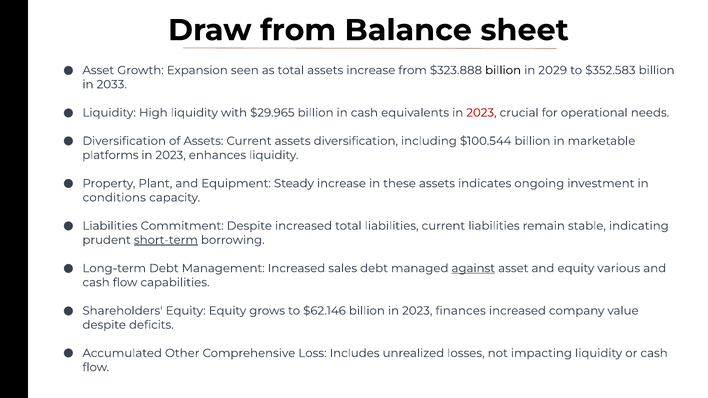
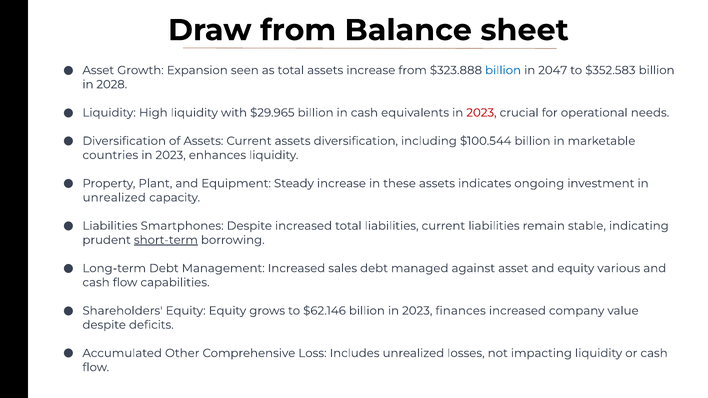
billion at (503, 70) colour: black -> blue
2029: 2029 -> 2047
2033: 2033 -> 2028
platforms: platforms -> countries
conditions at (114, 198): conditions -> unrealized
Commitment: Commitment -> Smartphones
against underline: present -> none
